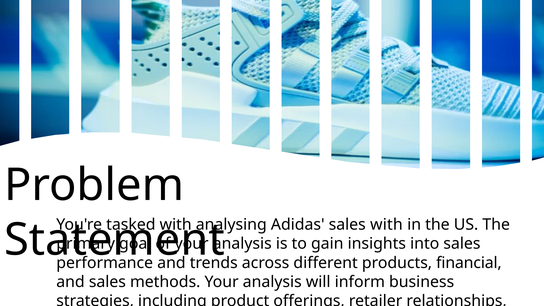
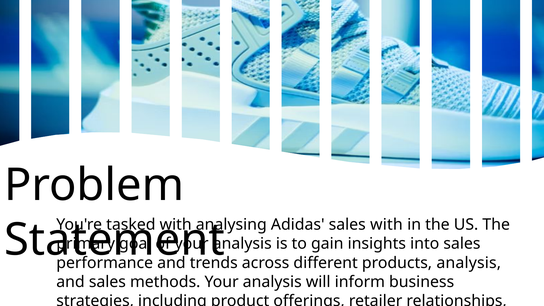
products financial: financial -> analysis
